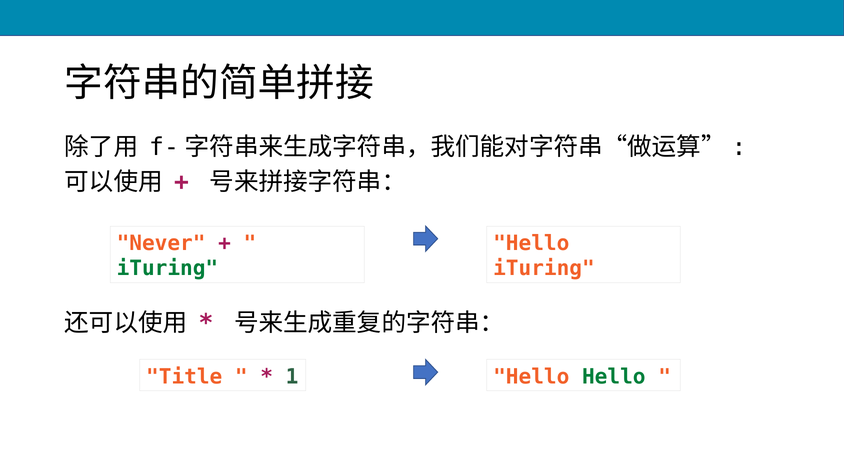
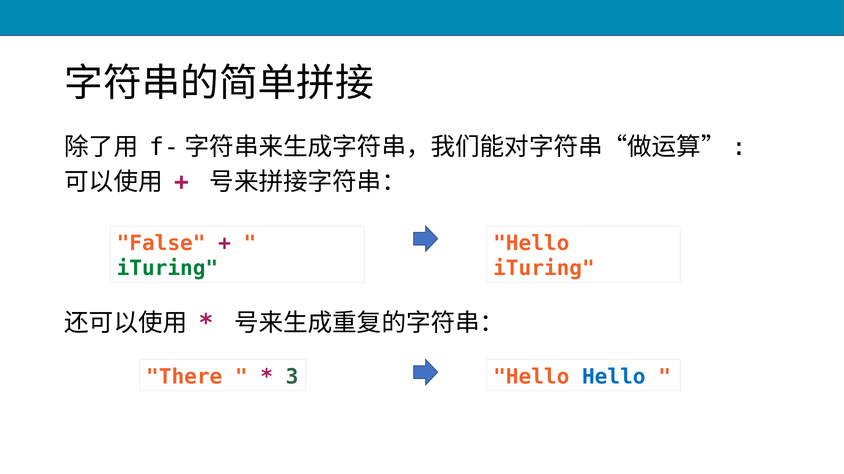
Never: Never -> False
Title: Title -> There
1: 1 -> 3
Hello at (614, 377) colour: green -> blue
